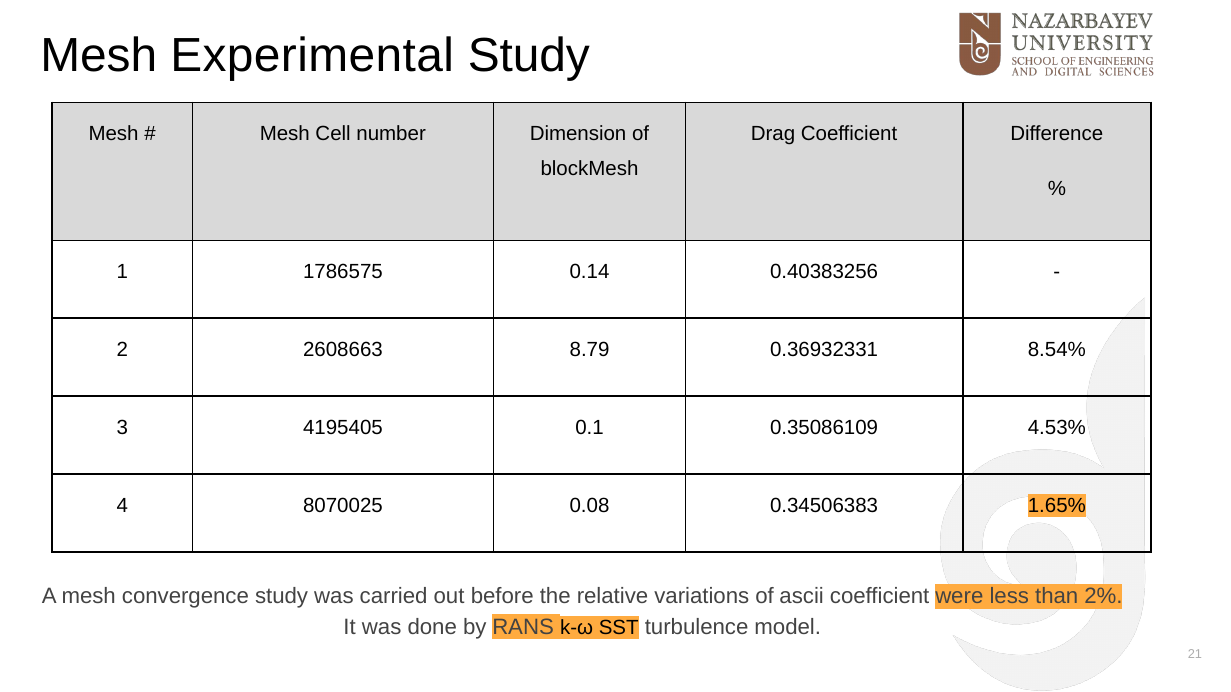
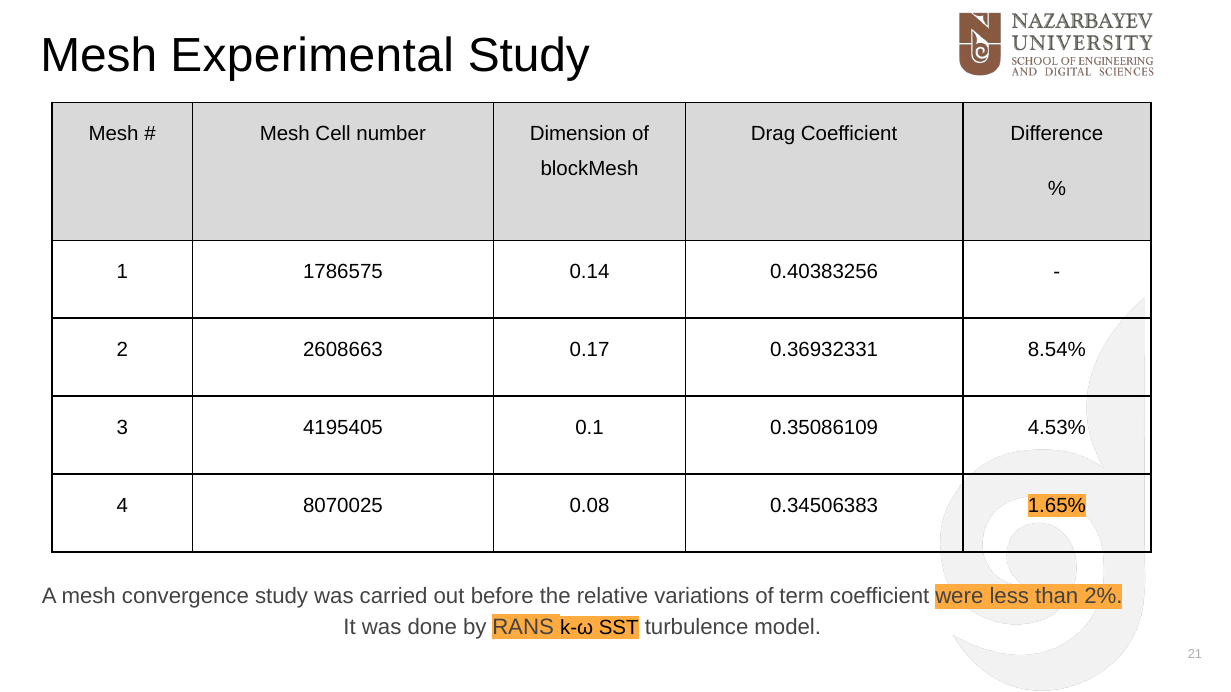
8.79: 8.79 -> 0.17
ascii: ascii -> term
